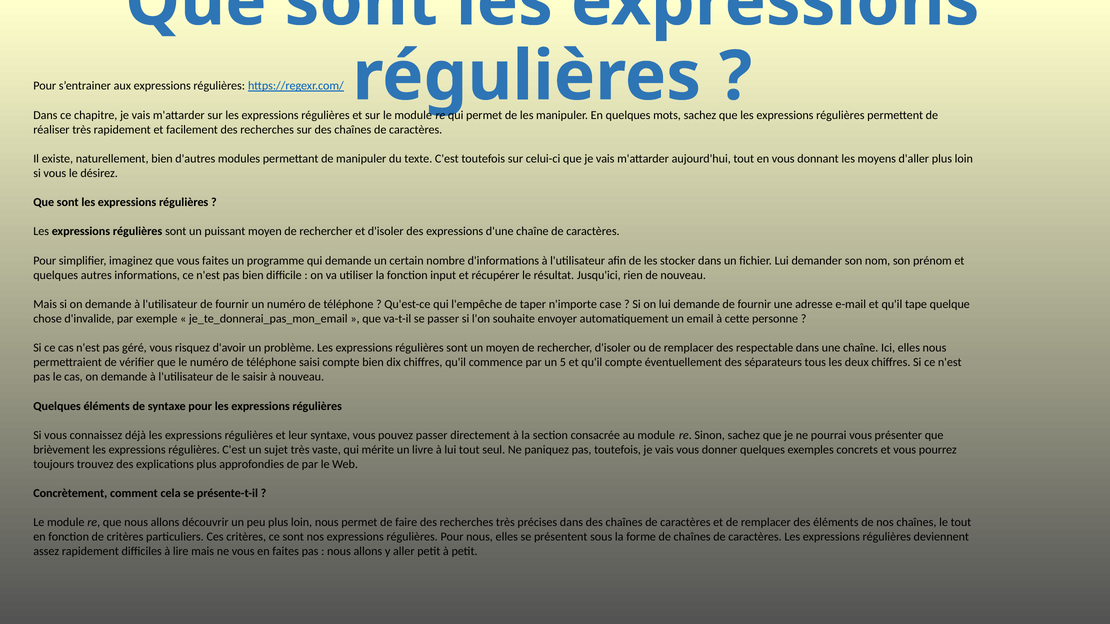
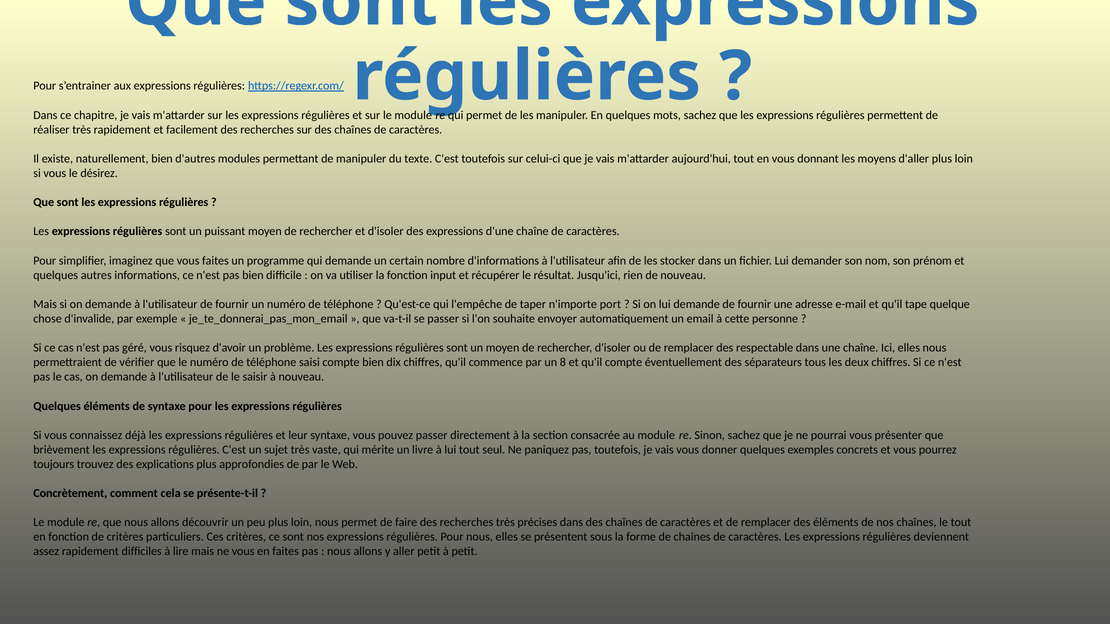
case: case -> port
5: 5 -> 8
